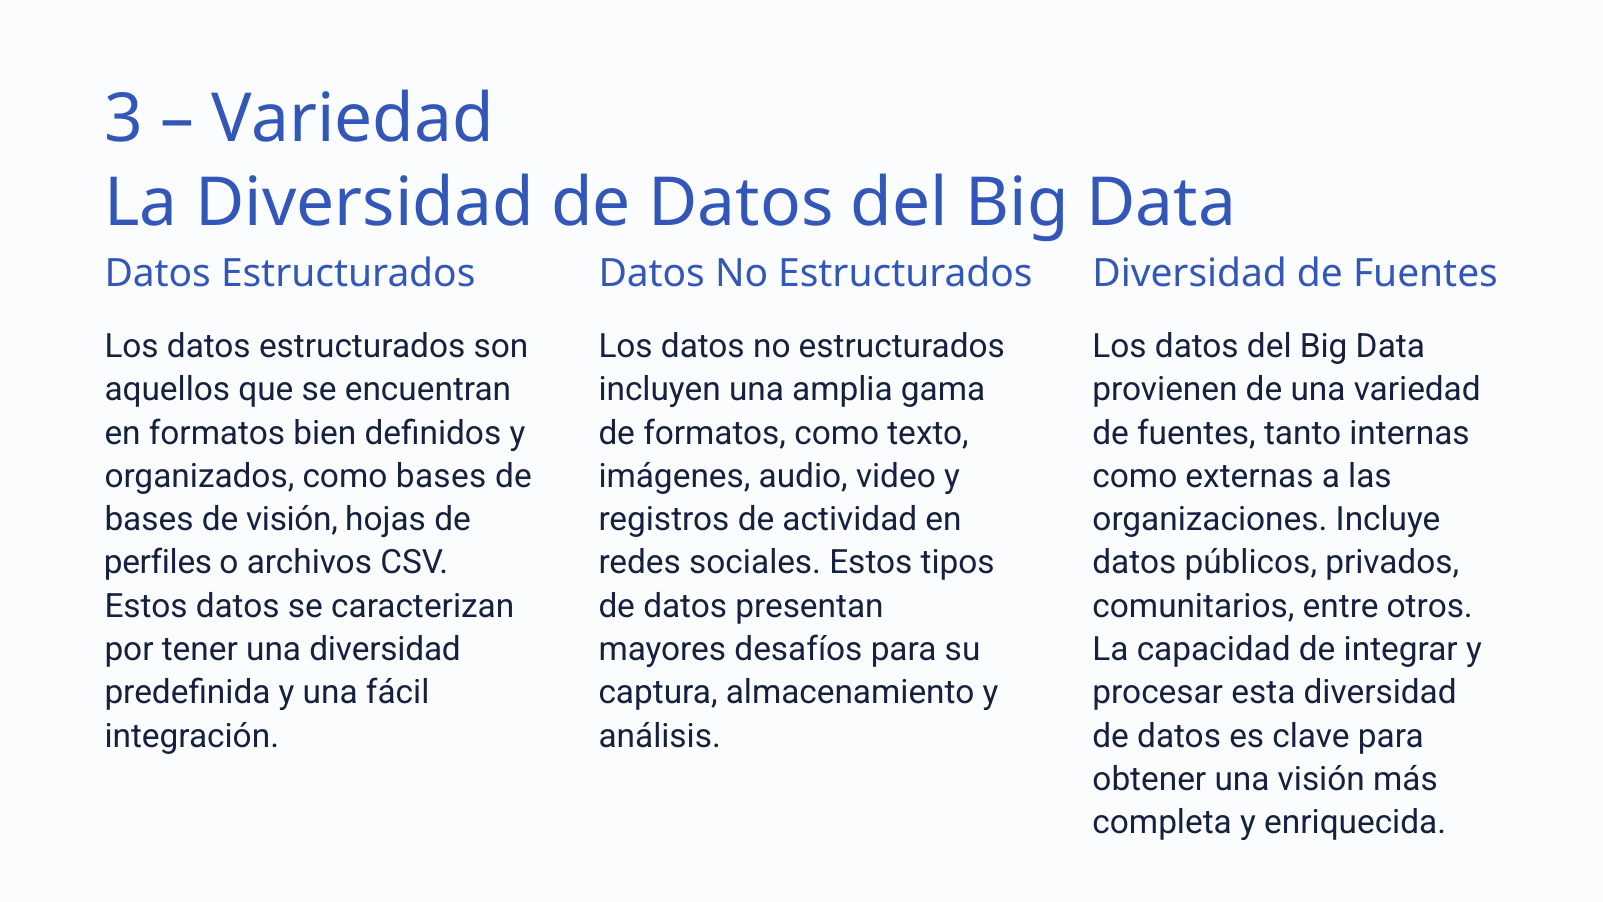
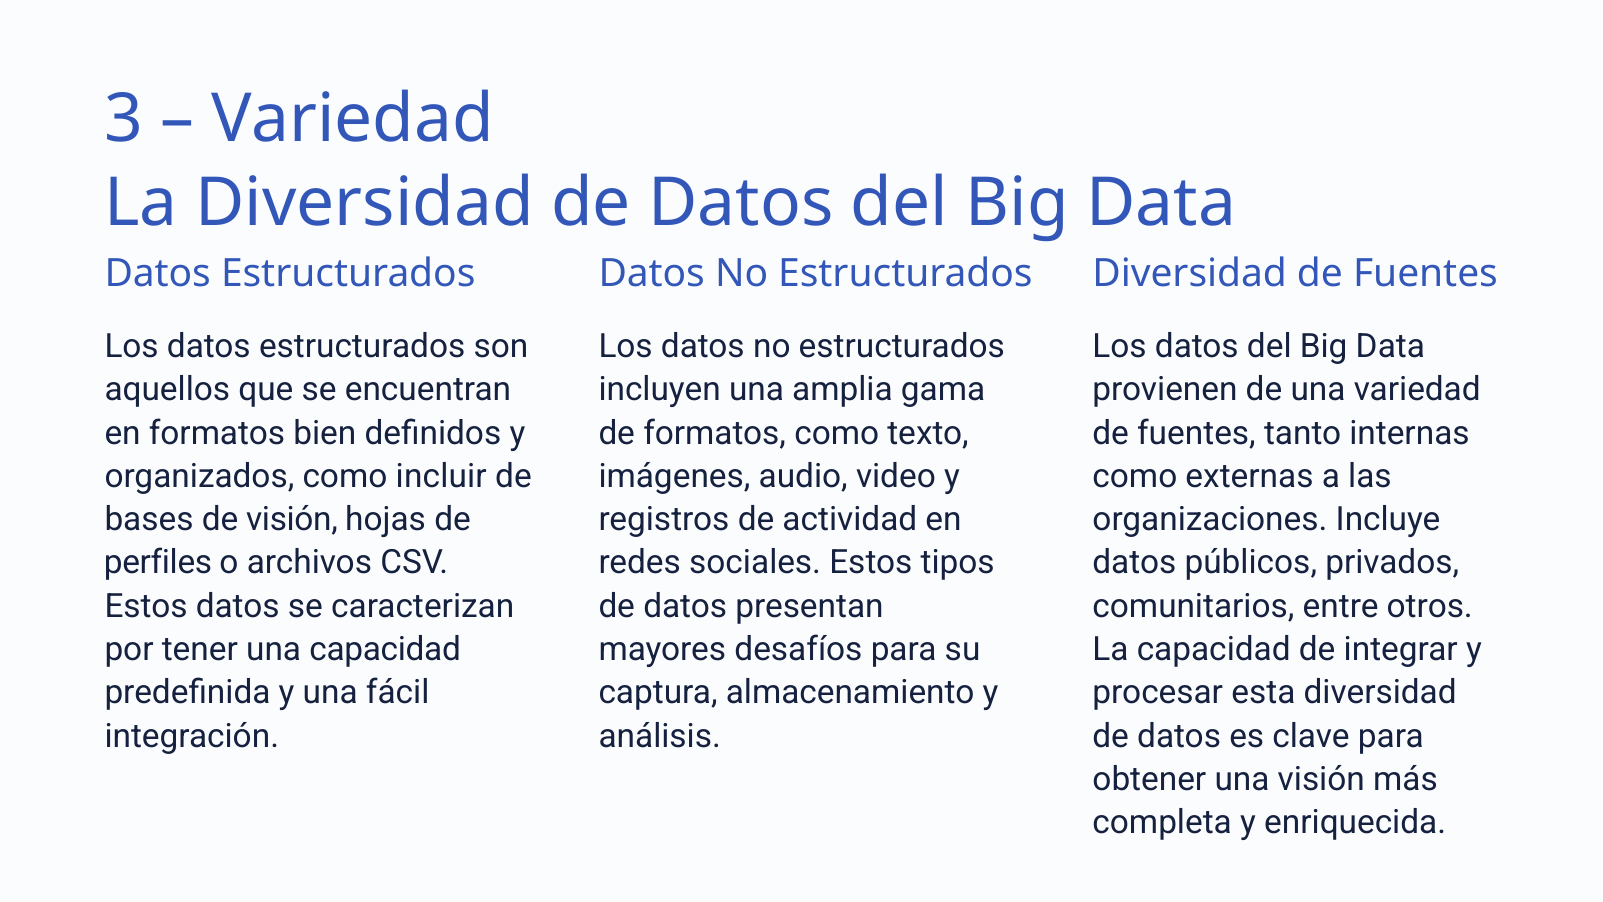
como bases: bases -> incluir
una diversidad: diversidad -> capacidad
